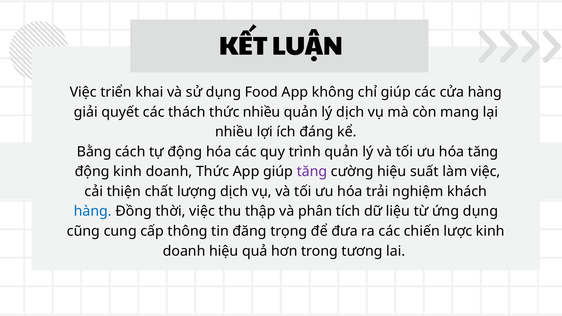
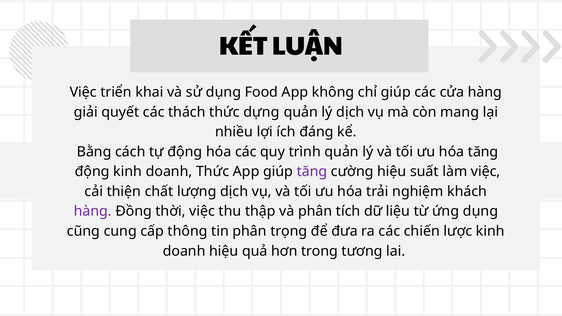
thức nhiều: nhiều -> dựng
hàng at (93, 211) colour: blue -> purple
tin đăng: đăng -> phân
